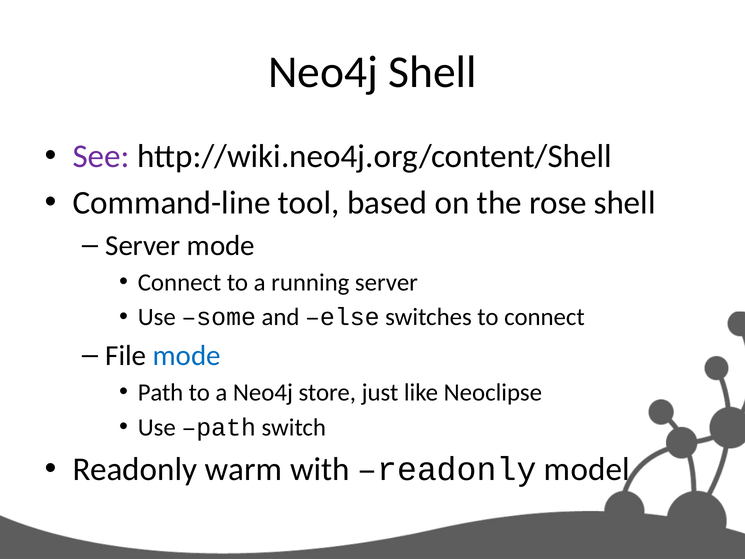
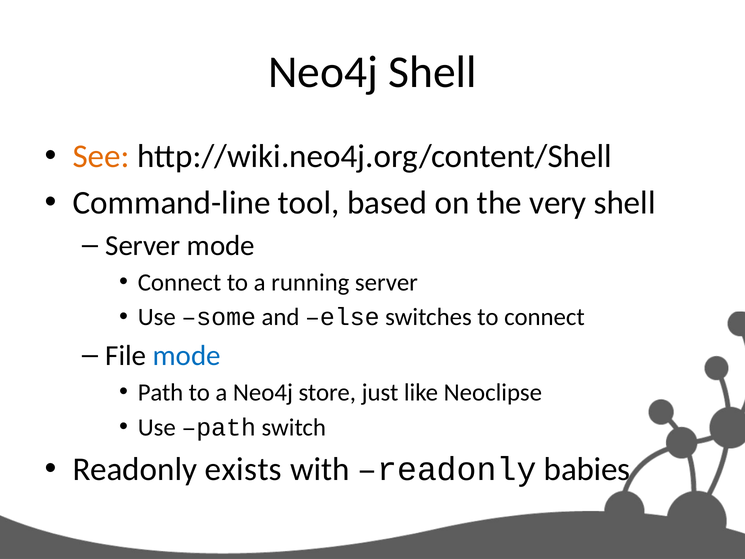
See colour: purple -> orange
rose: rose -> very
warm: warm -> exists
model: model -> babies
